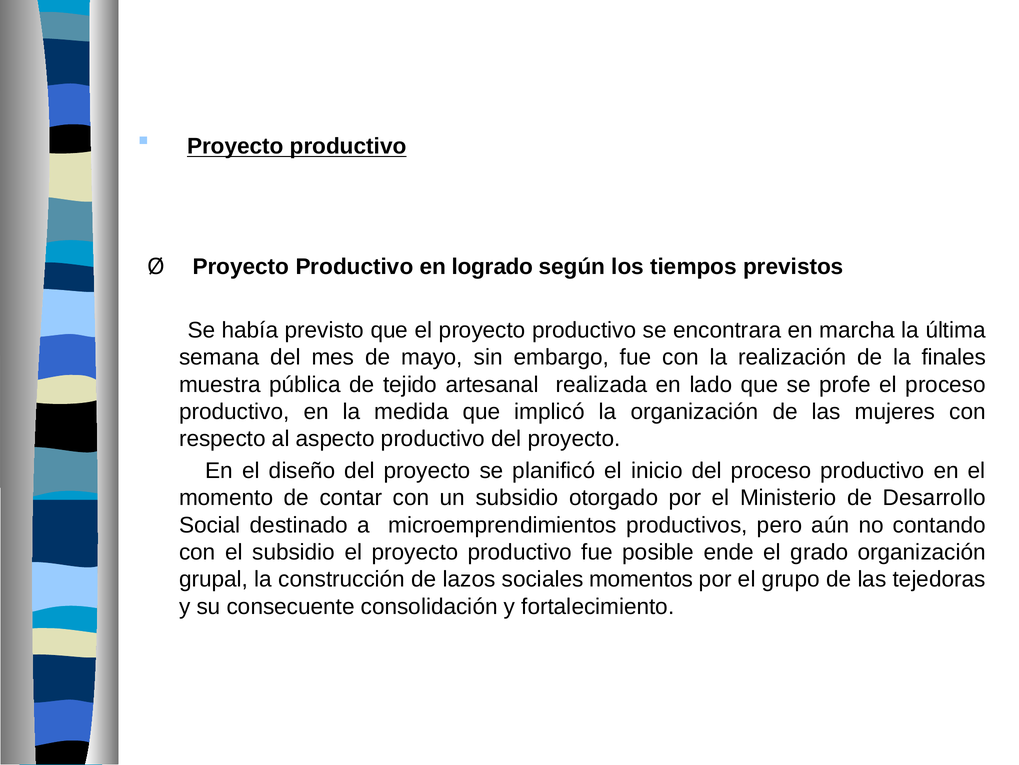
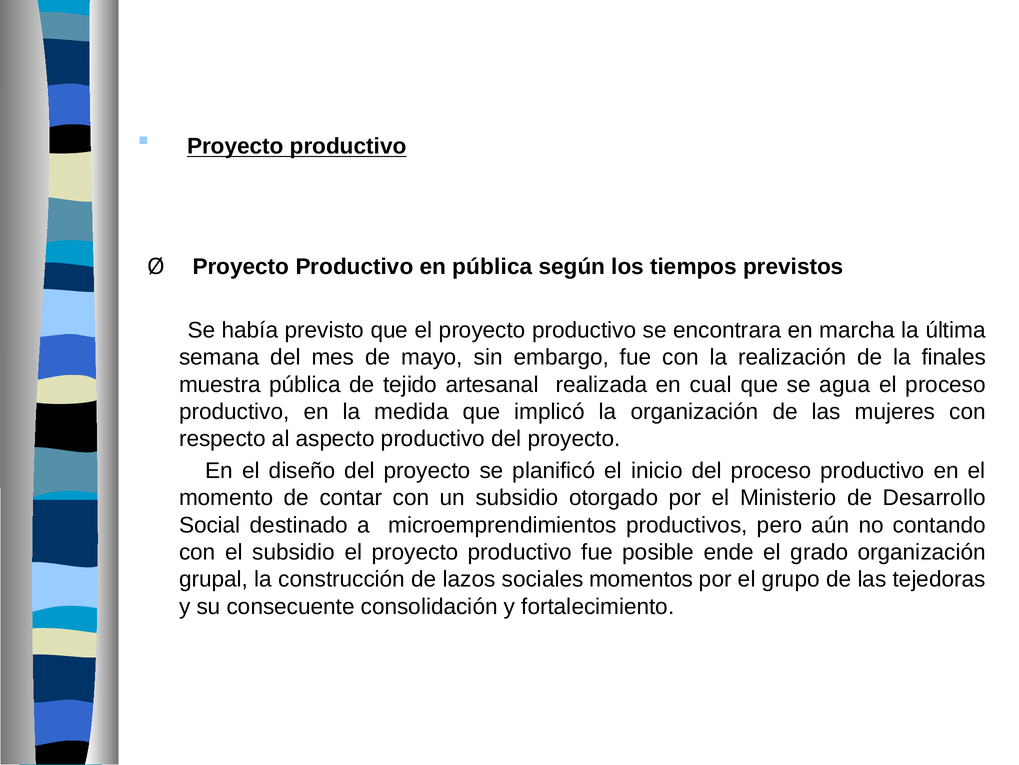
en logrado: logrado -> pública
lado: lado -> cual
profe: profe -> agua
